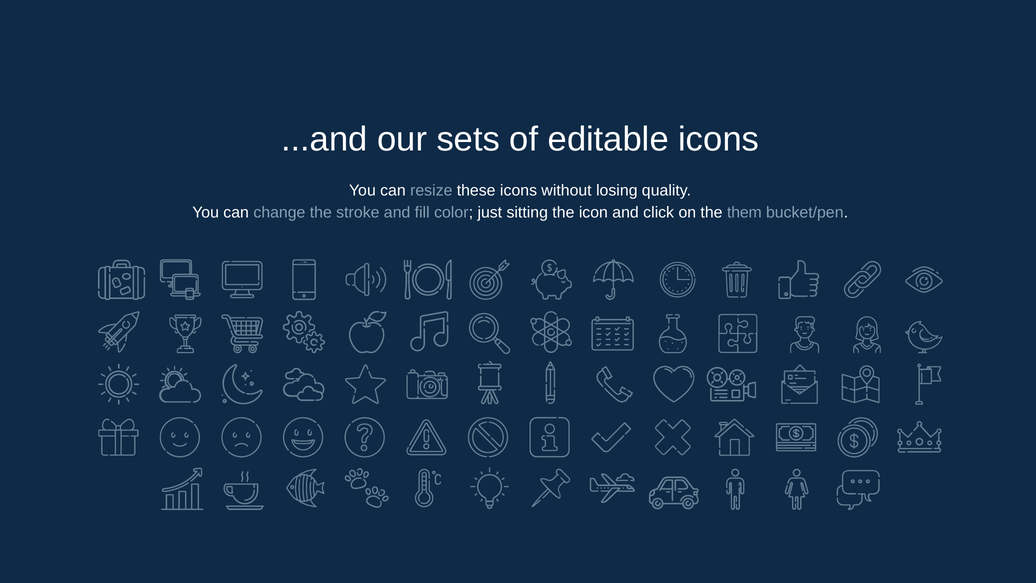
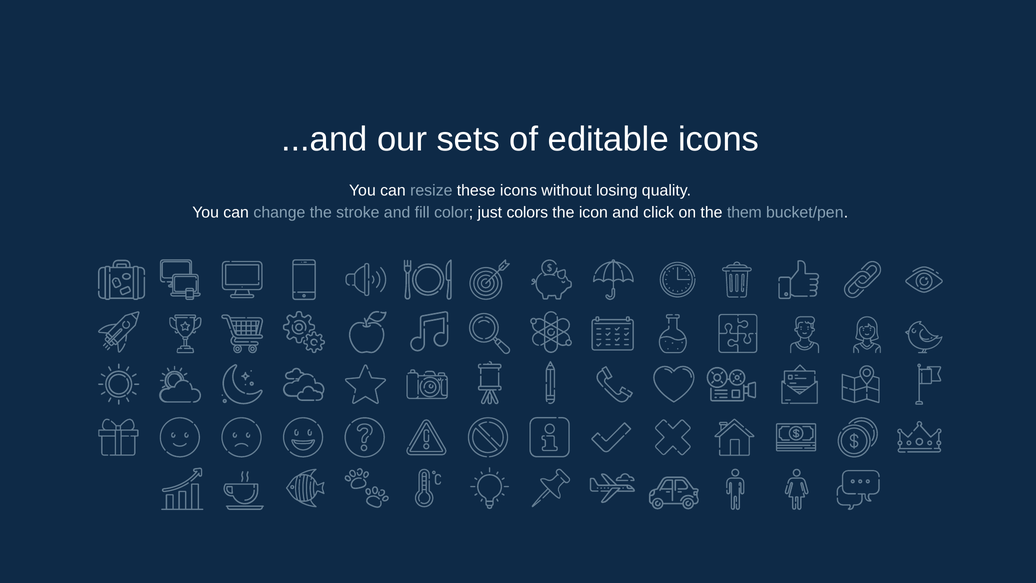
sitting: sitting -> colors
